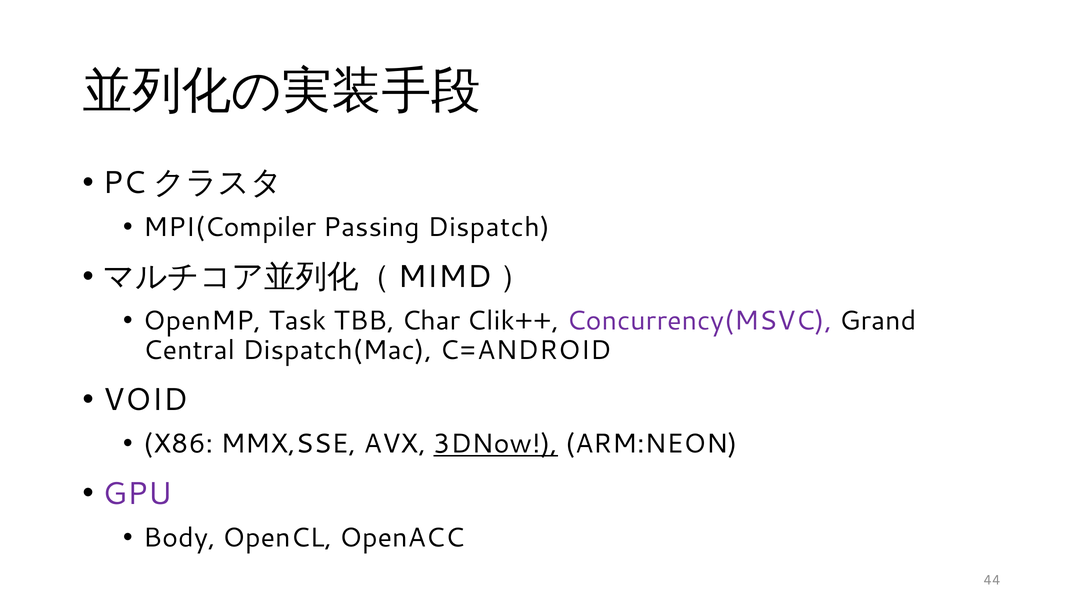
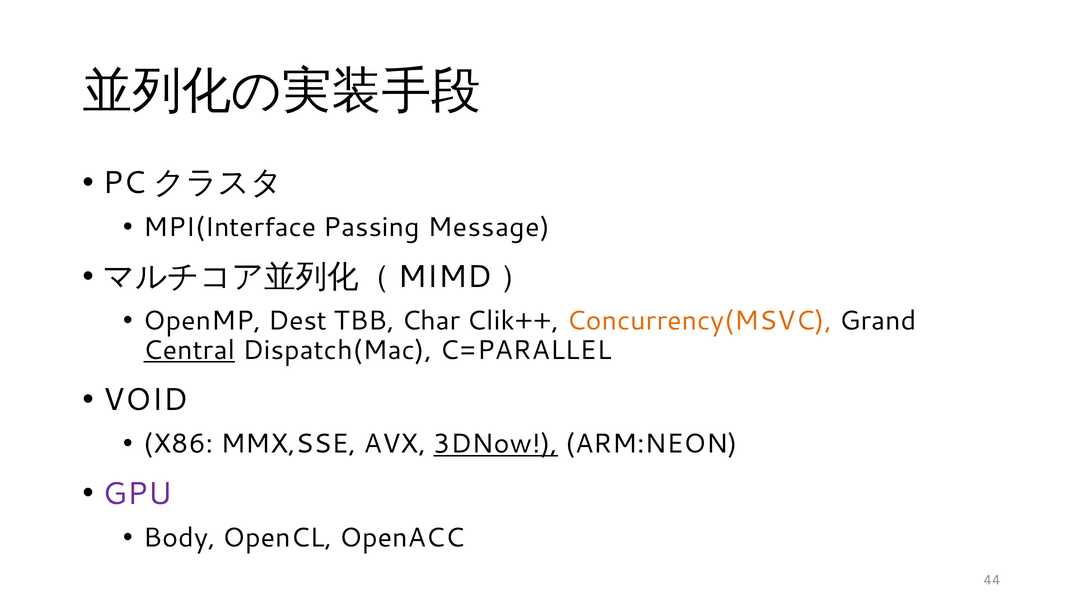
MPI(Compiler: MPI(Compiler -> MPI(Interface
Dispatch: Dispatch -> Message
Task: Task -> Dest
Concurrency(MSVC colour: purple -> orange
Central underline: none -> present
C=ANDROID: C=ANDROID -> C=PARALLEL
